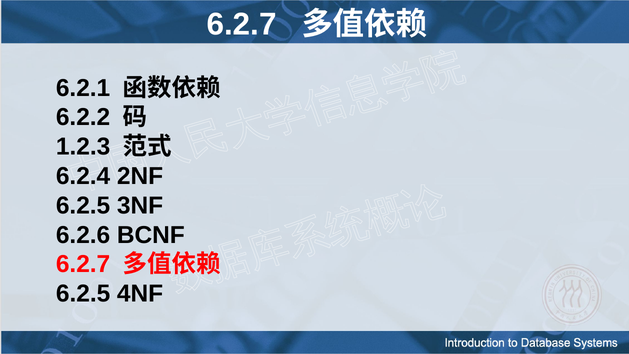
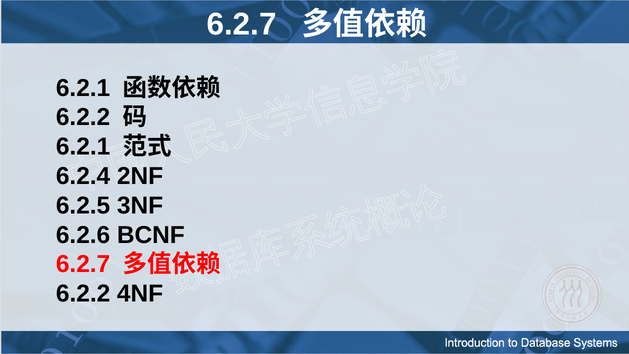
1.2.3 at (83, 147): 1.2.3 -> 6.2.1
6.2.5 at (83, 294): 6.2.5 -> 6.2.2
